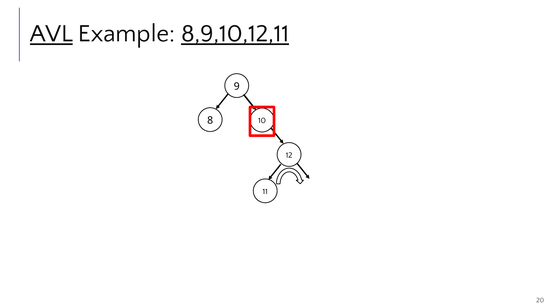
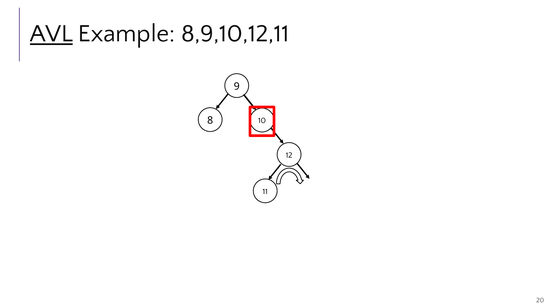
8,9,10,12,11 underline: present -> none
